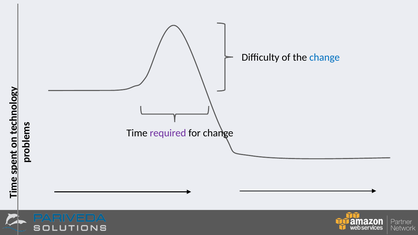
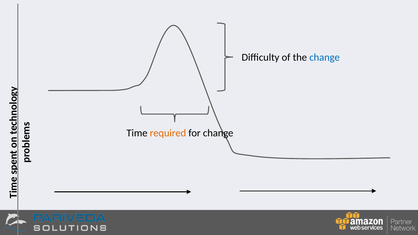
required colour: purple -> orange
